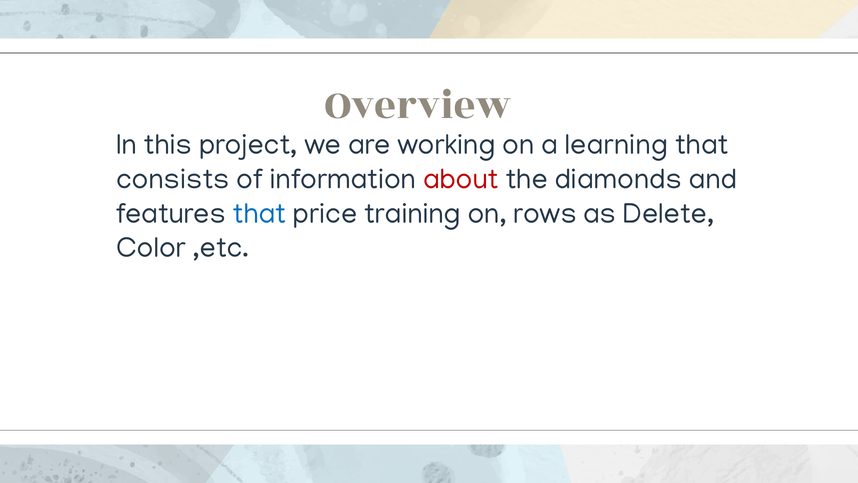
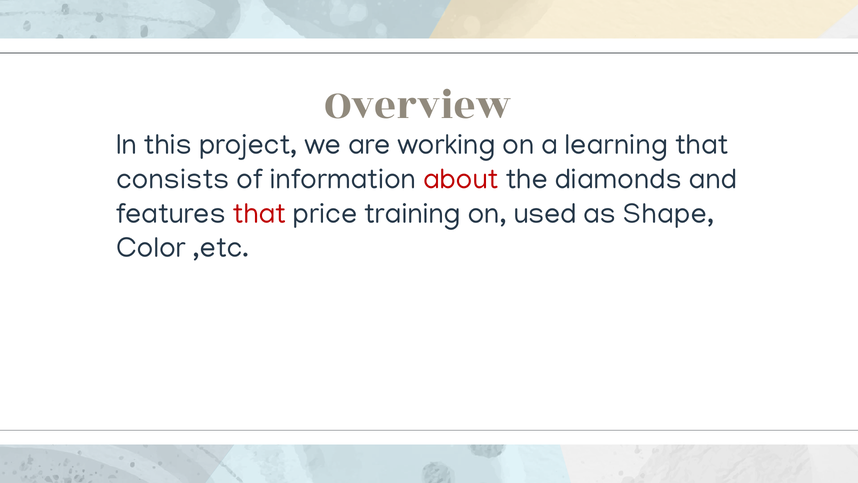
that at (259, 213) colour: blue -> red
rows: rows -> used
Delete: Delete -> Shape
